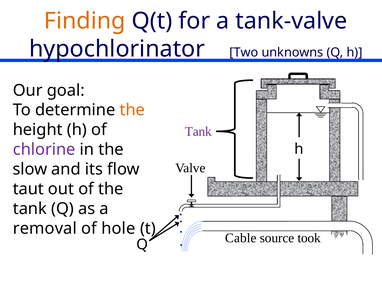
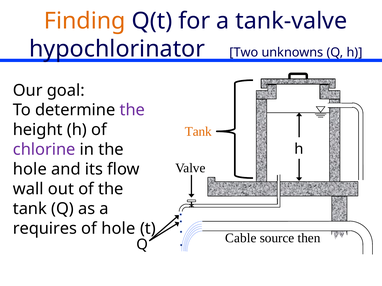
the at (132, 110) colour: orange -> purple
Tank at (198, 132) colour: purple -> orange
slow at (30, 169): slow -> hole
taut: taut -> wall
removal: removal -> requires
took: took -> then
